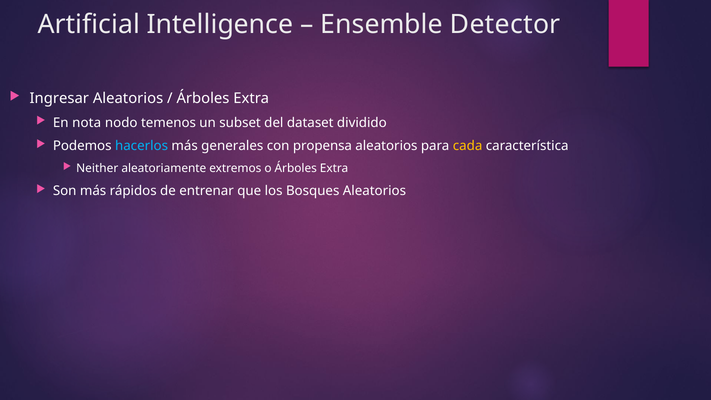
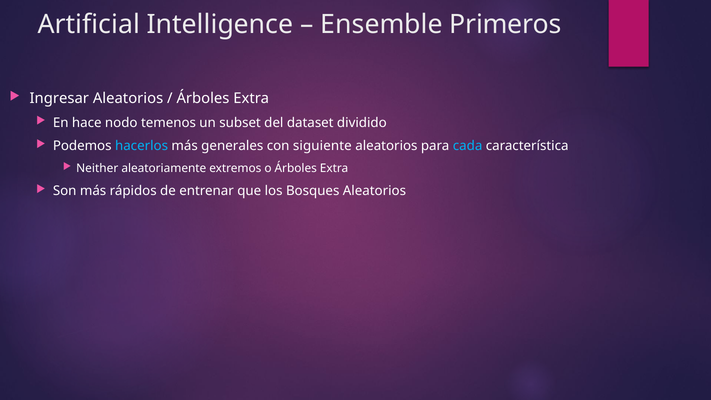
Detector: Detector -> Primeros
nota: nota -> hace
propensa: propensa -> siguiente
cada colour: yellow -> light blue
